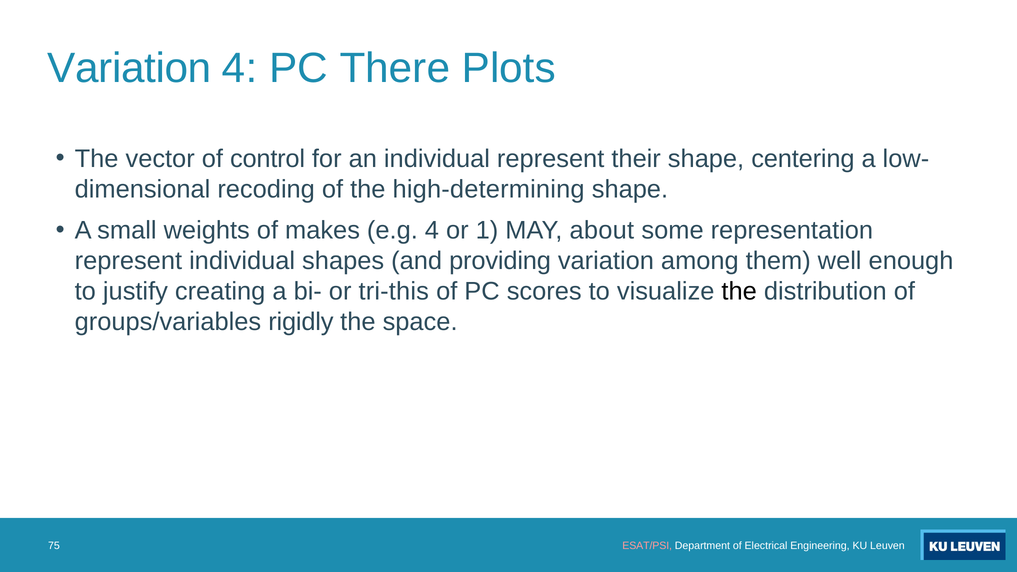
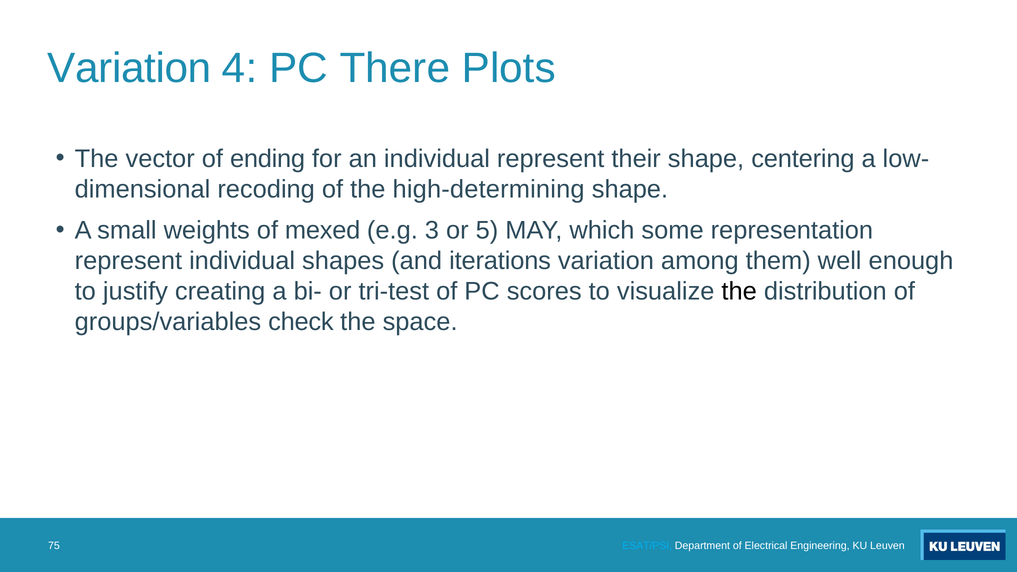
control: control -> ending
makes: makes -> mexed
e.g 4: 4 -> 3
1: 1 -> 5
about: about -> which
providing: providing -> iterations
tri-this: tri-this -> tri-test
rigidly: rigidly -> check
ESAT/PSI colour: pink -> light blue
